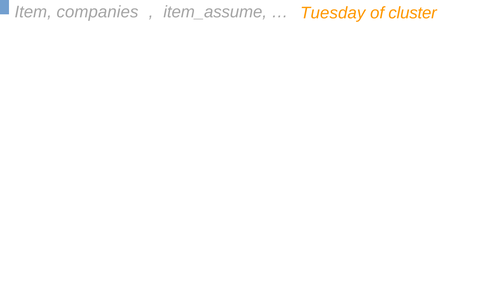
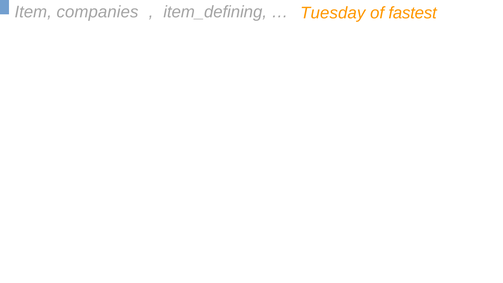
item_assume: item_assume -> item_defining
cluster: cluster -> fastest
